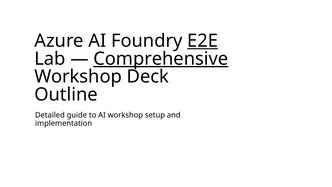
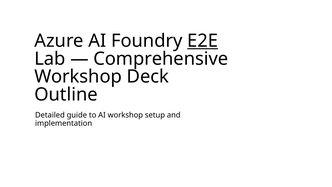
Comprehensive underline: present -> none
